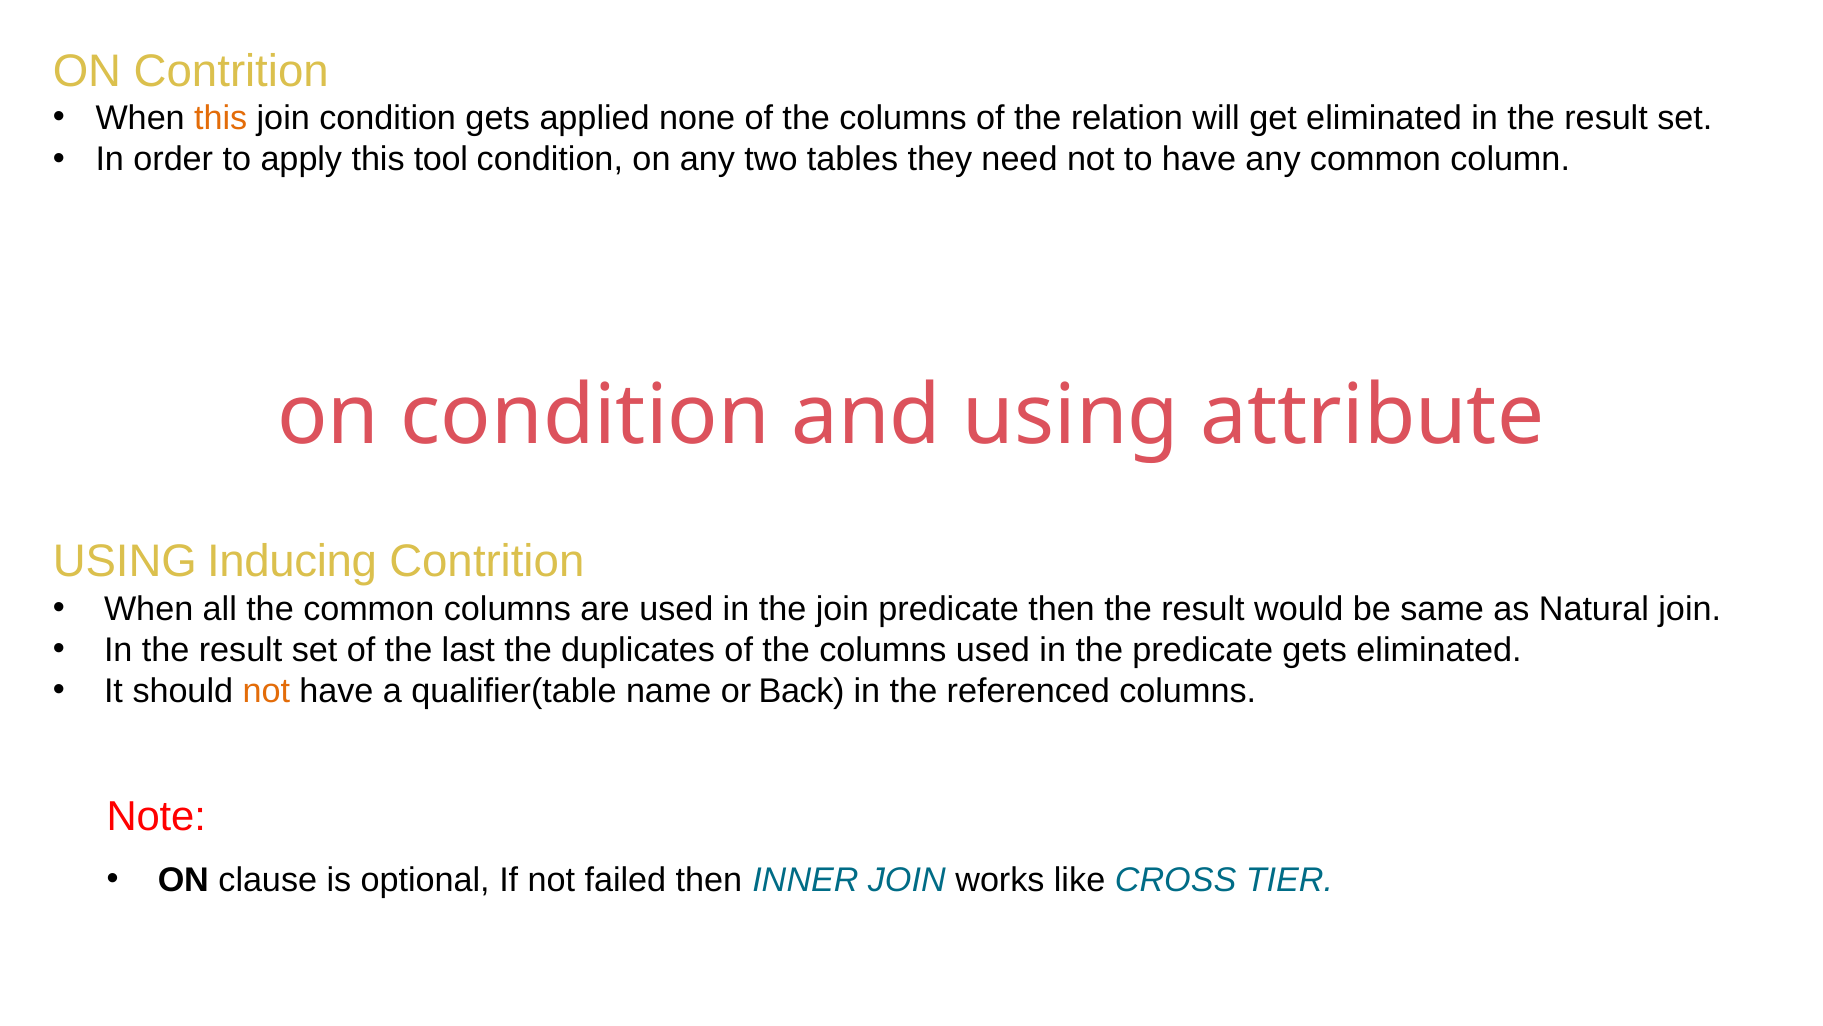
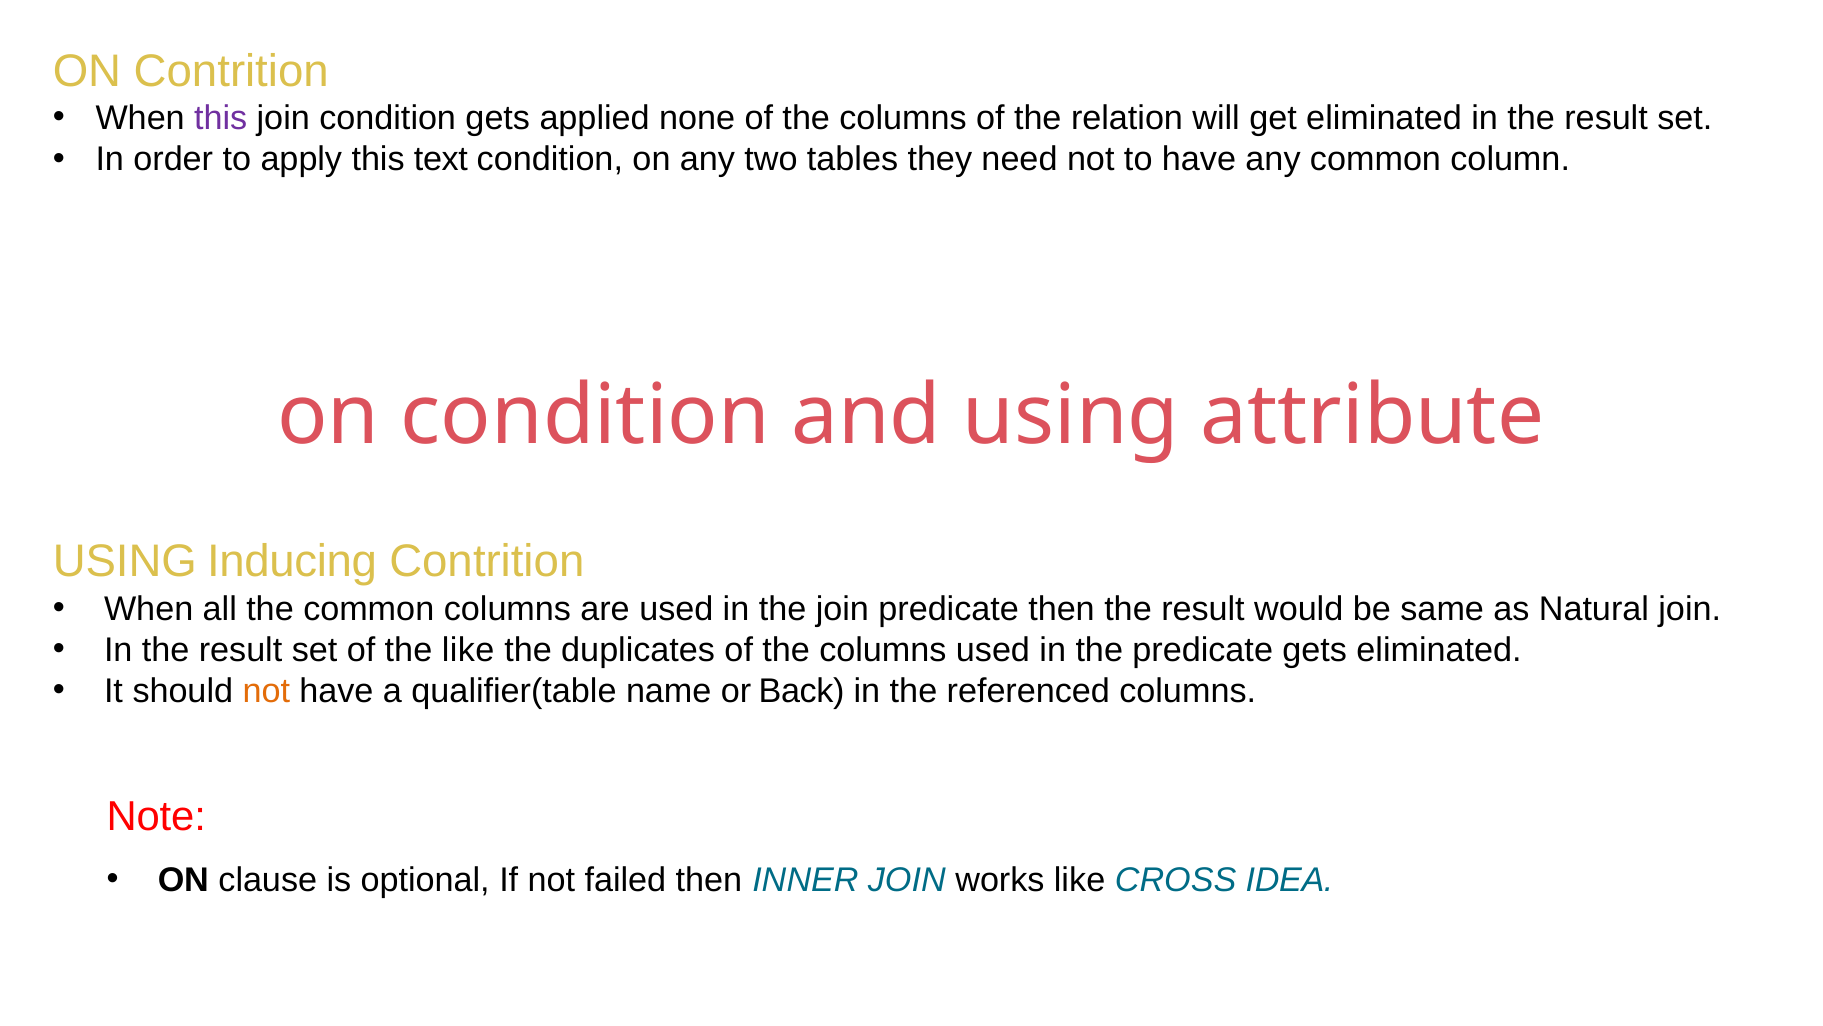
this at (221, 118) colour: orange -> purple
tool: tool -> text
the last: last -> like
TIER: TIER -> IDEA
